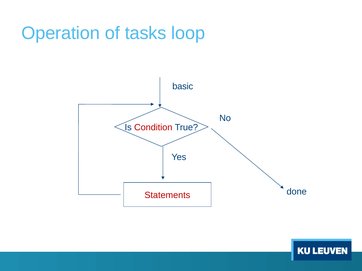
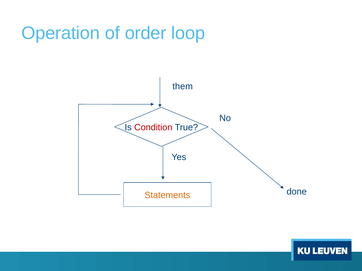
tasks: tasks -> order
basic: basic -> them
Statements colour: red -> orange
